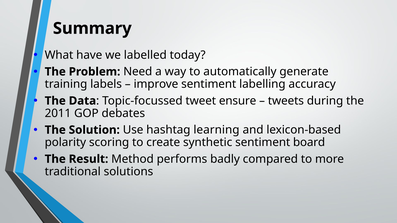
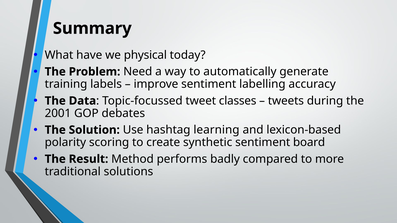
labelled: labelled -> physical
ensure: ensure -> classes
2011: 2011 -> 2001
